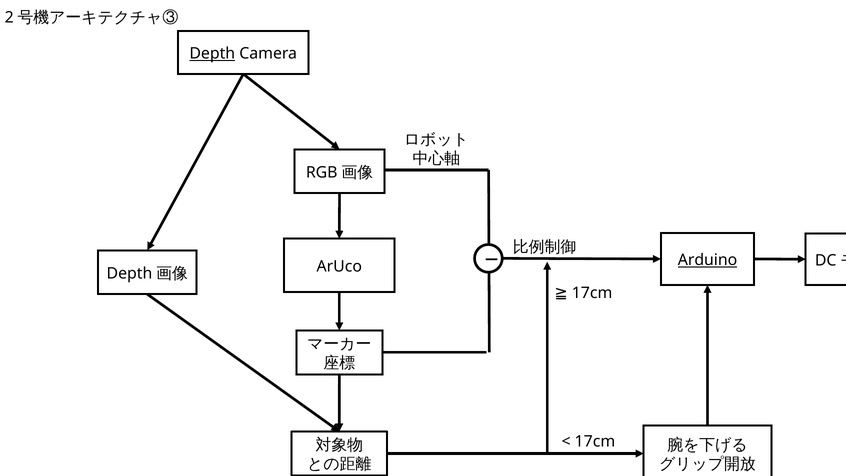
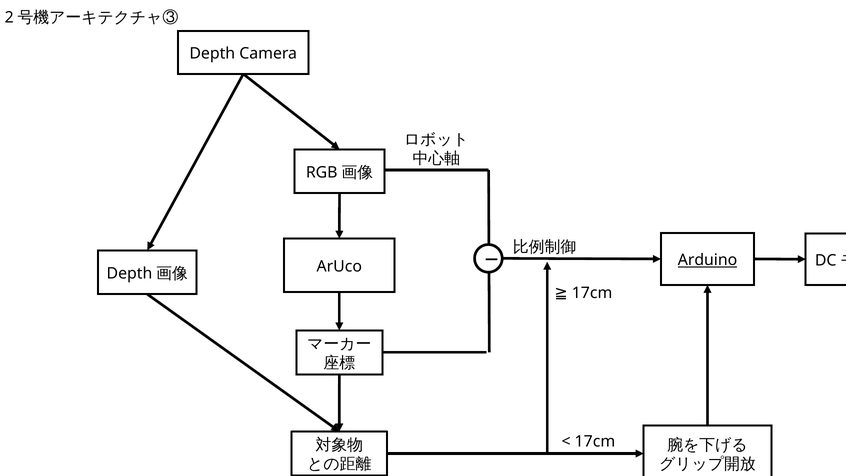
Depth underline: present -> none
